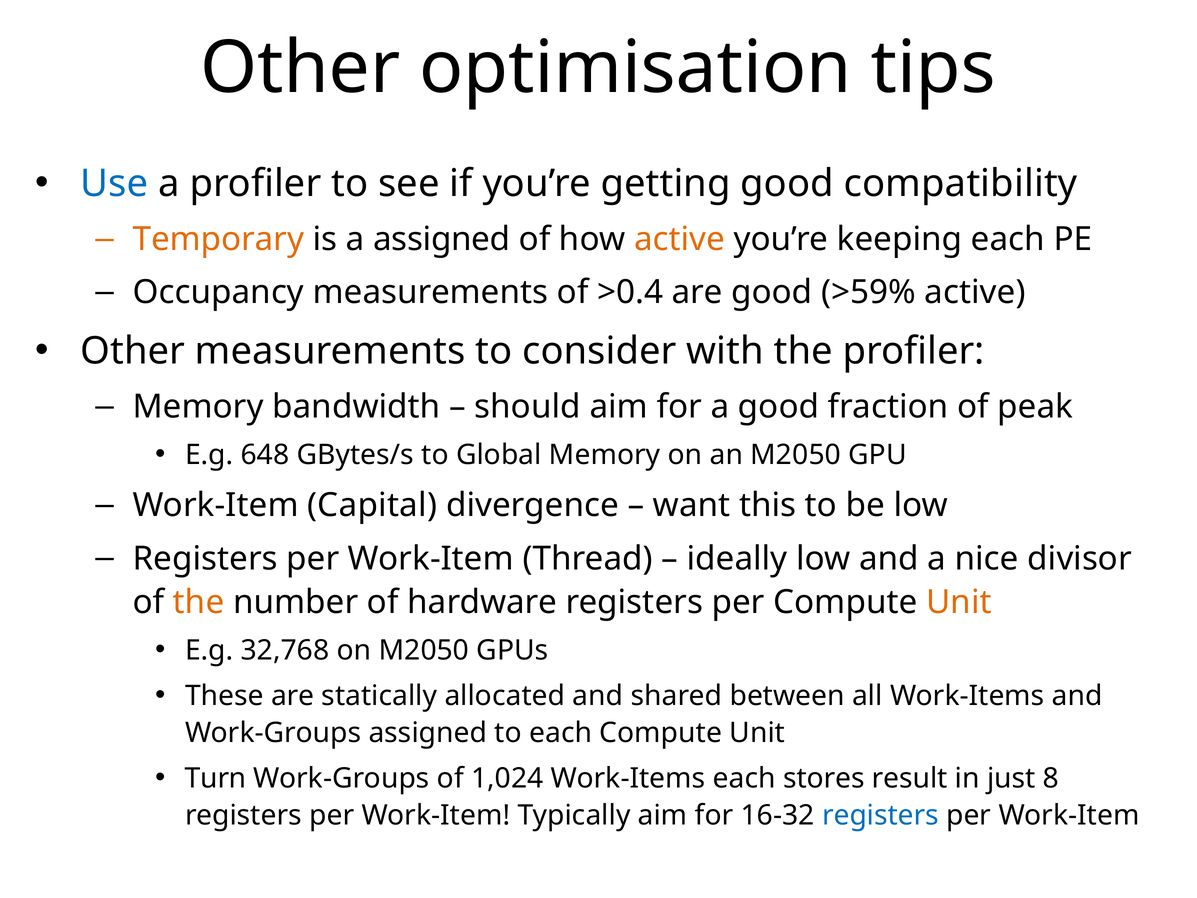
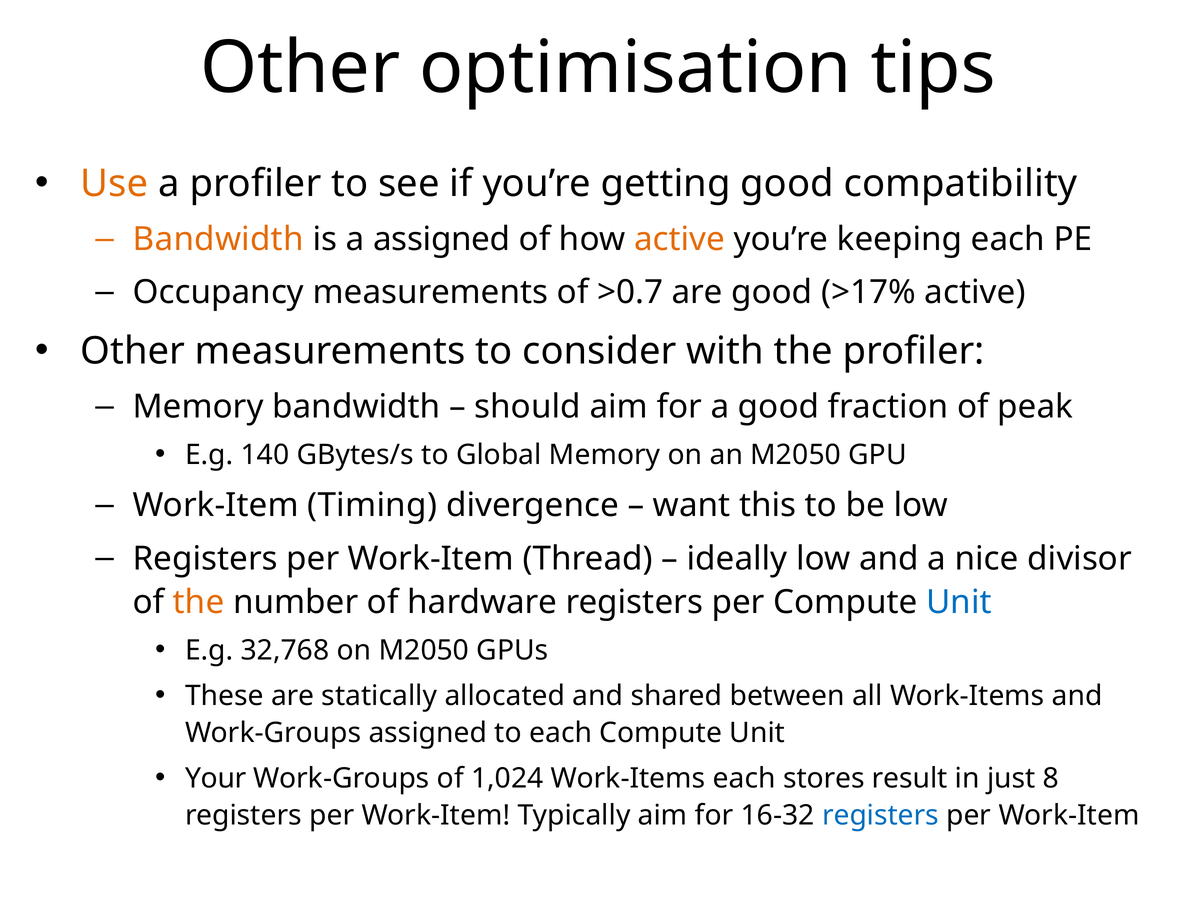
Use colour: blue -> orange
Temporary at (218, 239): Temporary -> Bandwidth
>0.4: >0.4 -> >0.7
>59%: >59% -> >17%
648: 648 -> 140
Capital: Capital -> Timing
Unit at (959, 602) colour: orange -> blue
Turn: Turn -> Your
